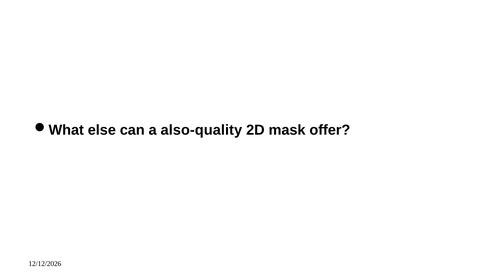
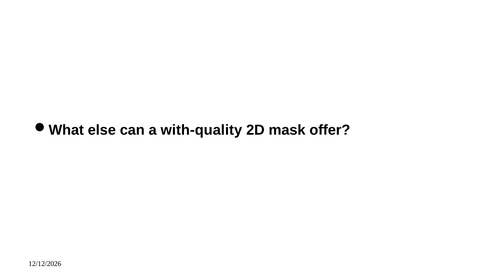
also-quality: also-quality -> with-quality
